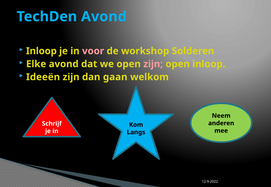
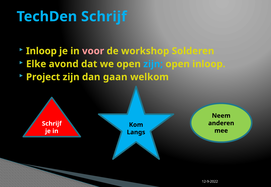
TechDen Avond: Avond -> Schrijf
zijn at (153, 64) colour: pink -> light blue
Ideeën: Ideeën -> Project
